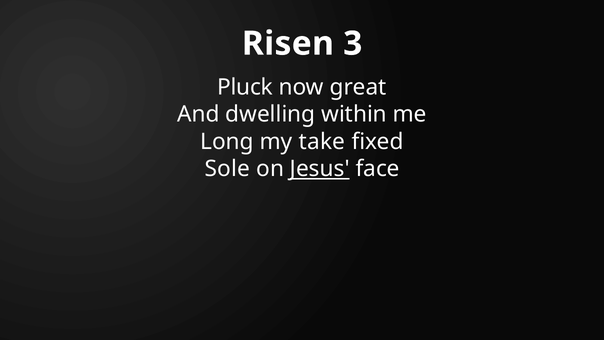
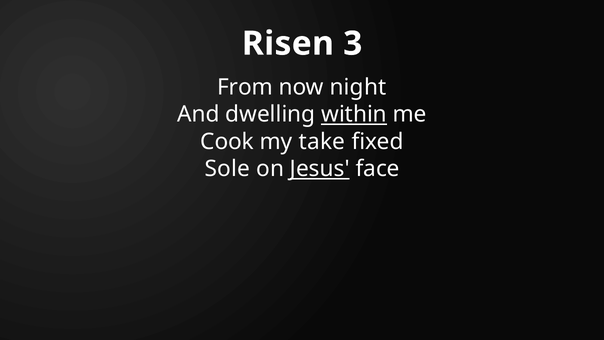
Pluck: Pluck -> From
great: great -> night
within underline: none -> present
Long: Long -> Cook
